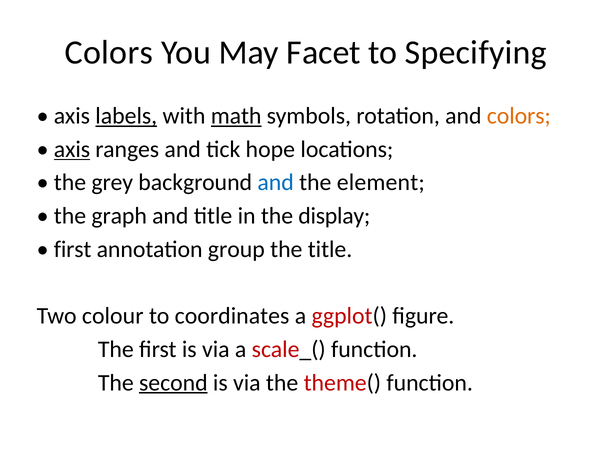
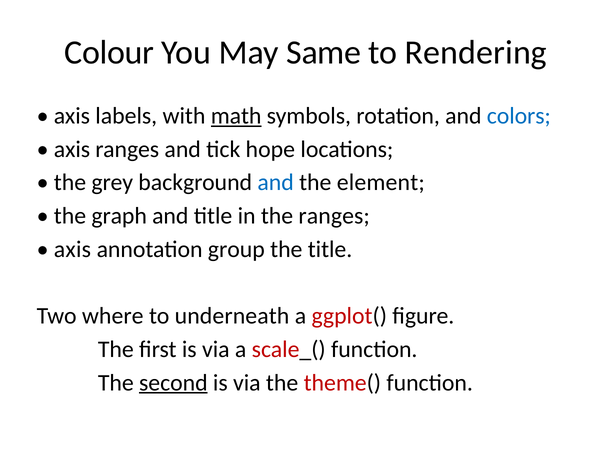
Colors at (109, 52): Colors -> Colour
Facet: Facet -> Same
Specifying: Specifying -> Rendering
labels underline: present -> none
colors at (519, 116) colour: orange -> blue
axis at (72, 149) underline: present -> none
the display: display -> ranges
first at (73, 249): first -> axis
colour: colour -> where
coordinates: coordinates -> underneath
